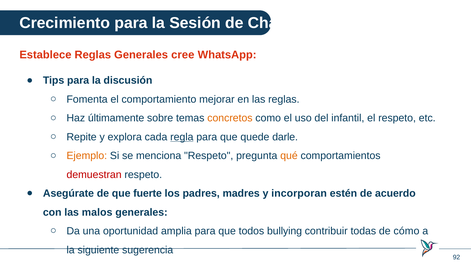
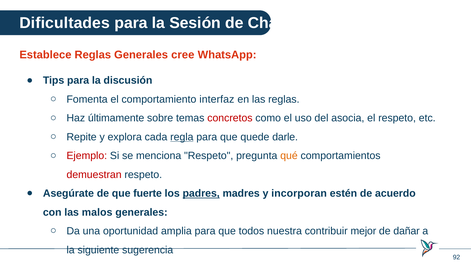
Crecimiento: Crecimiento -> Dificultades
mejorar: mejorar -> interfaz
concretos colour: orange -> red
infantil: infantil -> asocia
Ejemplo colour: orange -> red
padres underline: none -> present
bullying: bullying -> nuestra
todas: todas -> mejor
cómo: cómo -> dañar
